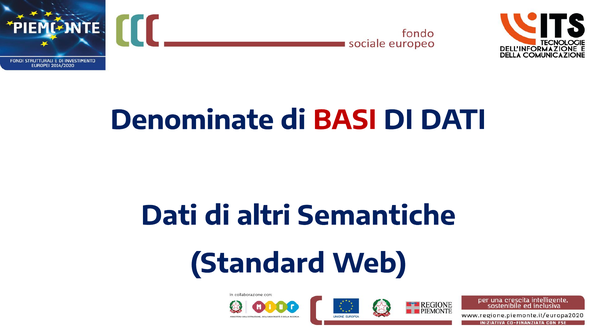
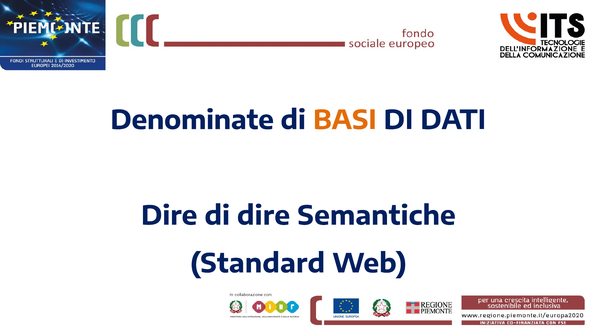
BASI colour: red -> orange
Dati at (169, 216): Dati -> Dire
di altri: altri -> dire
